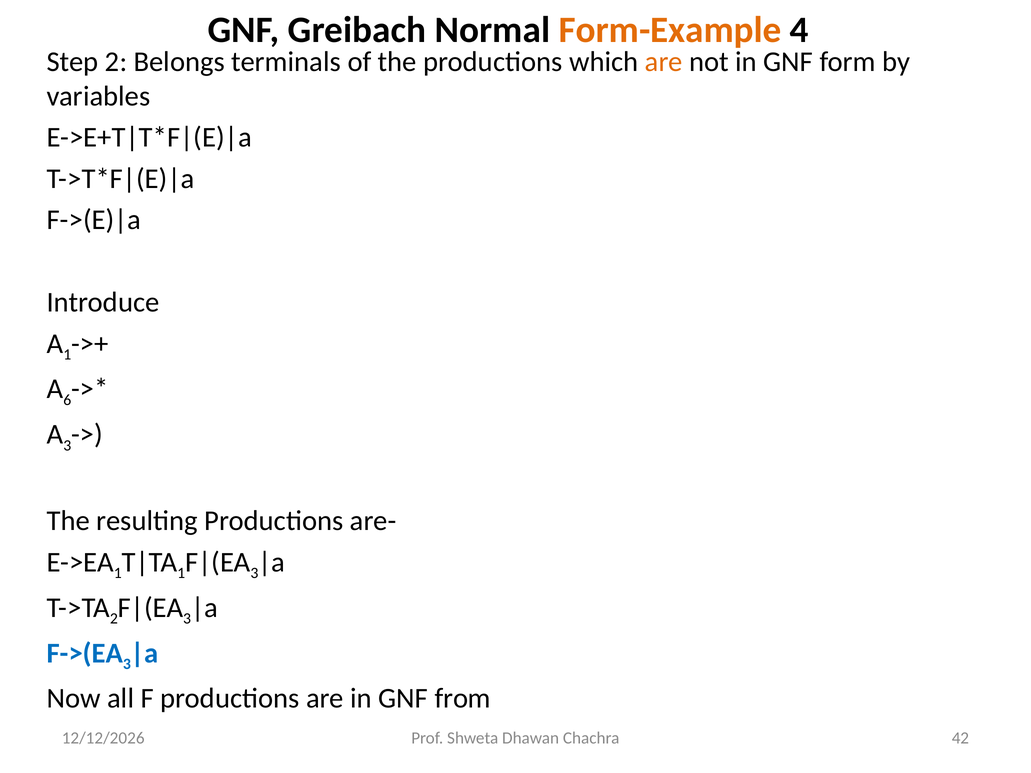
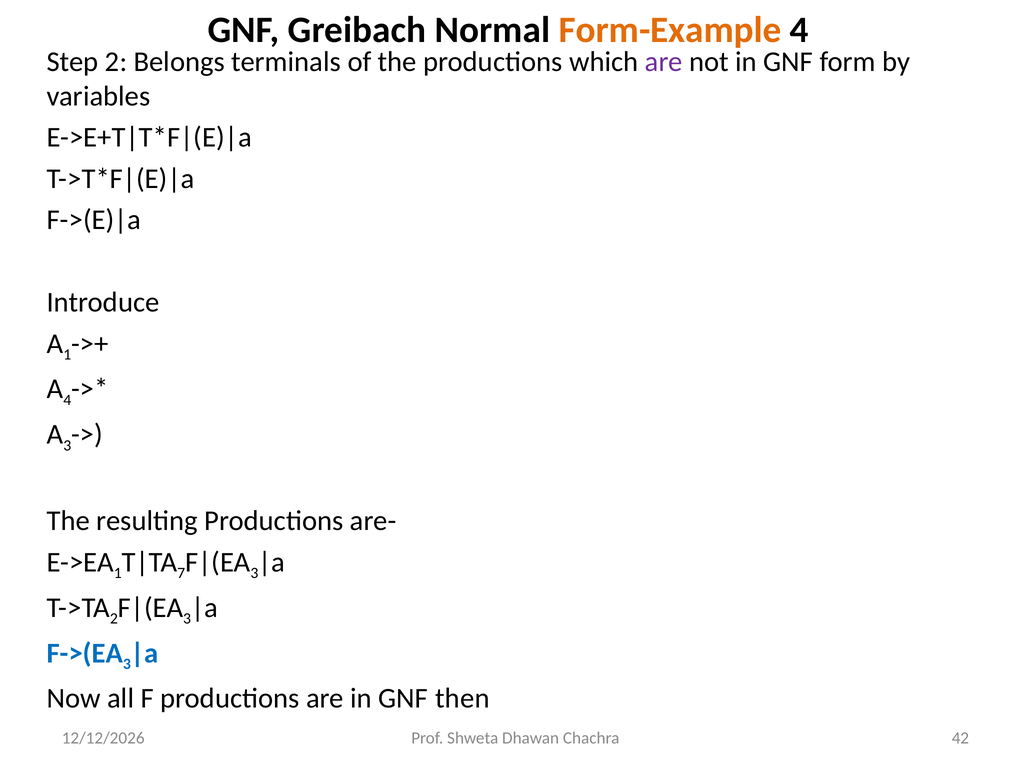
are at (664, 62) colour: orange -> purple
A 6: 6 -> 4
1 at (181, 573): 1 -> 7
from: from -> then
